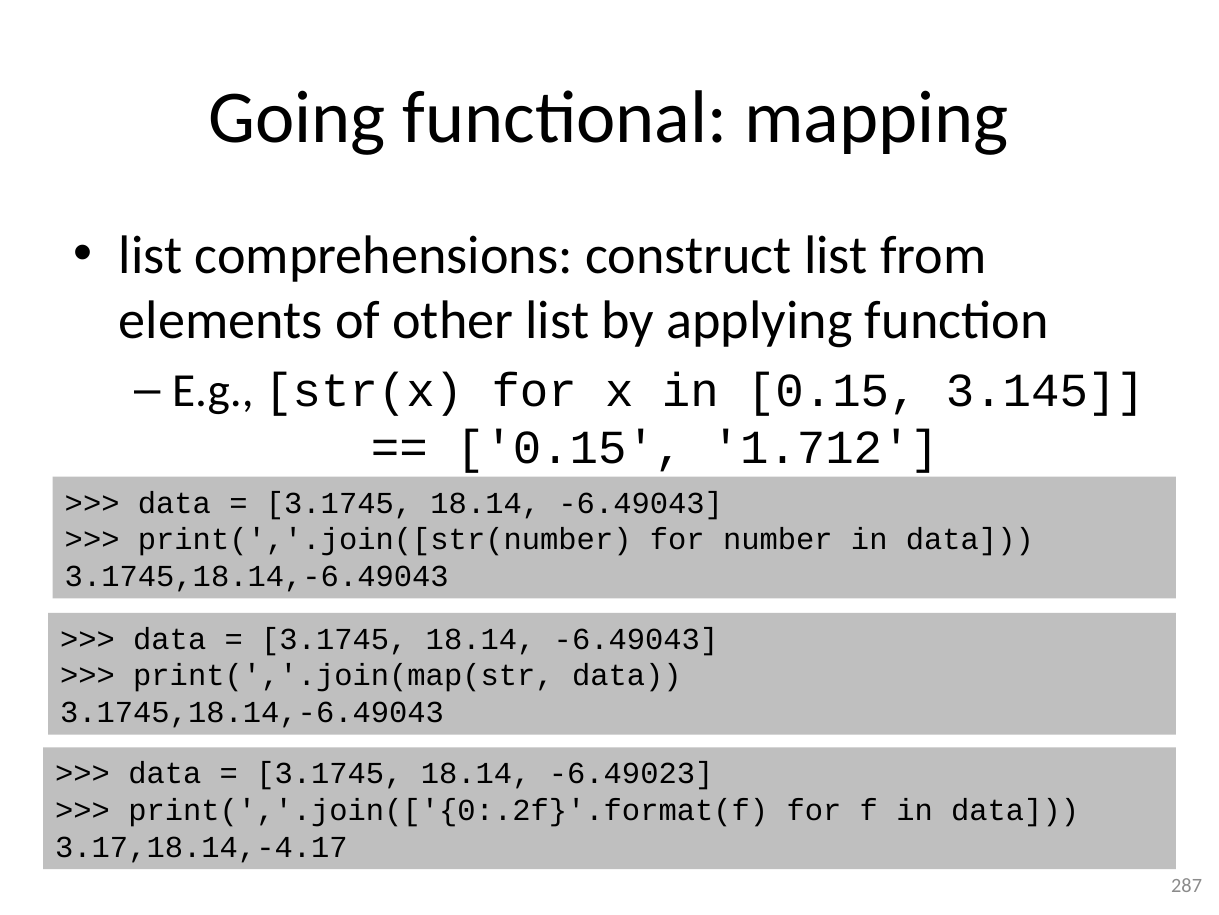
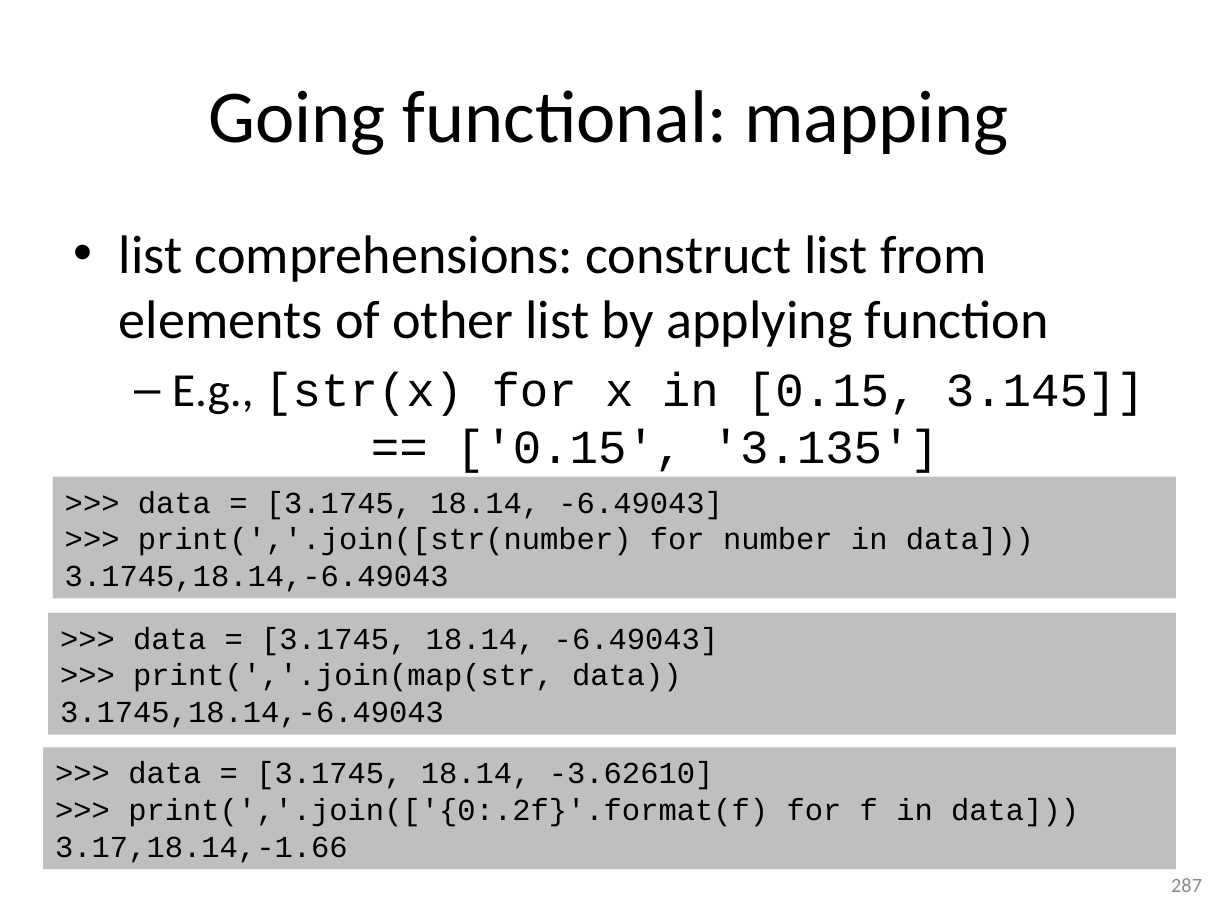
1.712: 1.712 -> 3.135
-6.49023: -6.49023 -> -3.62610
3.17,18.14,-4.17: 3.17,18.14,-4.17 -> 3.17,18.14,-1.66
